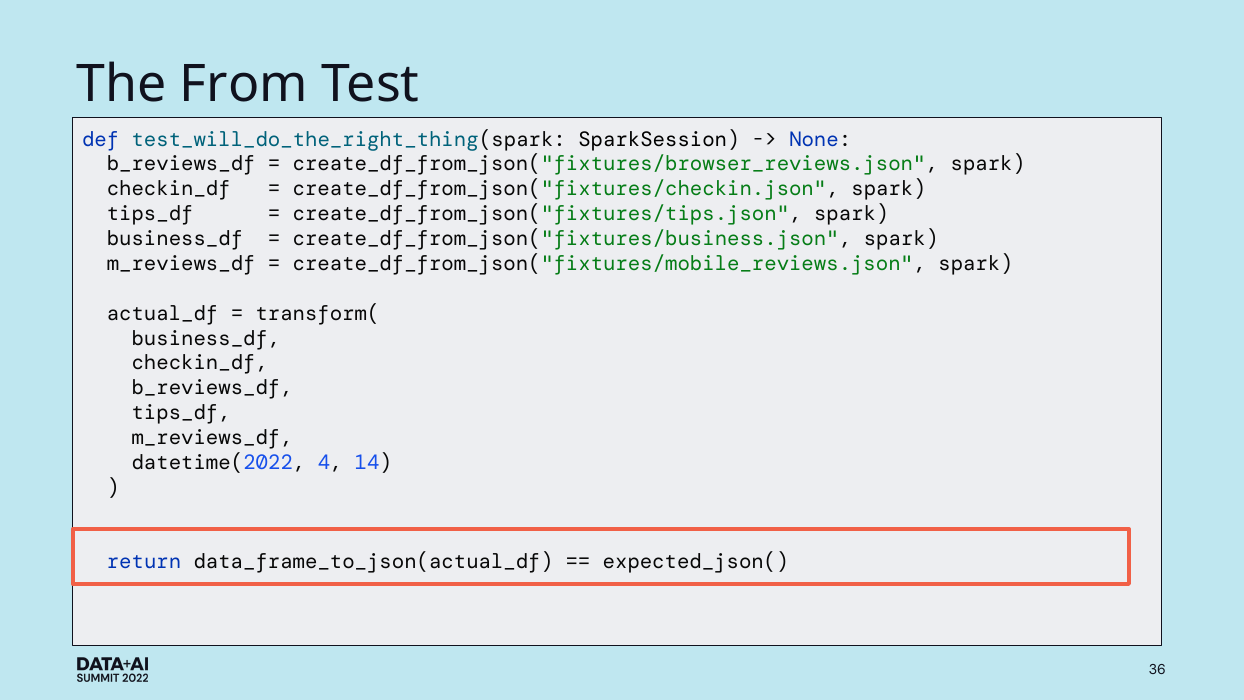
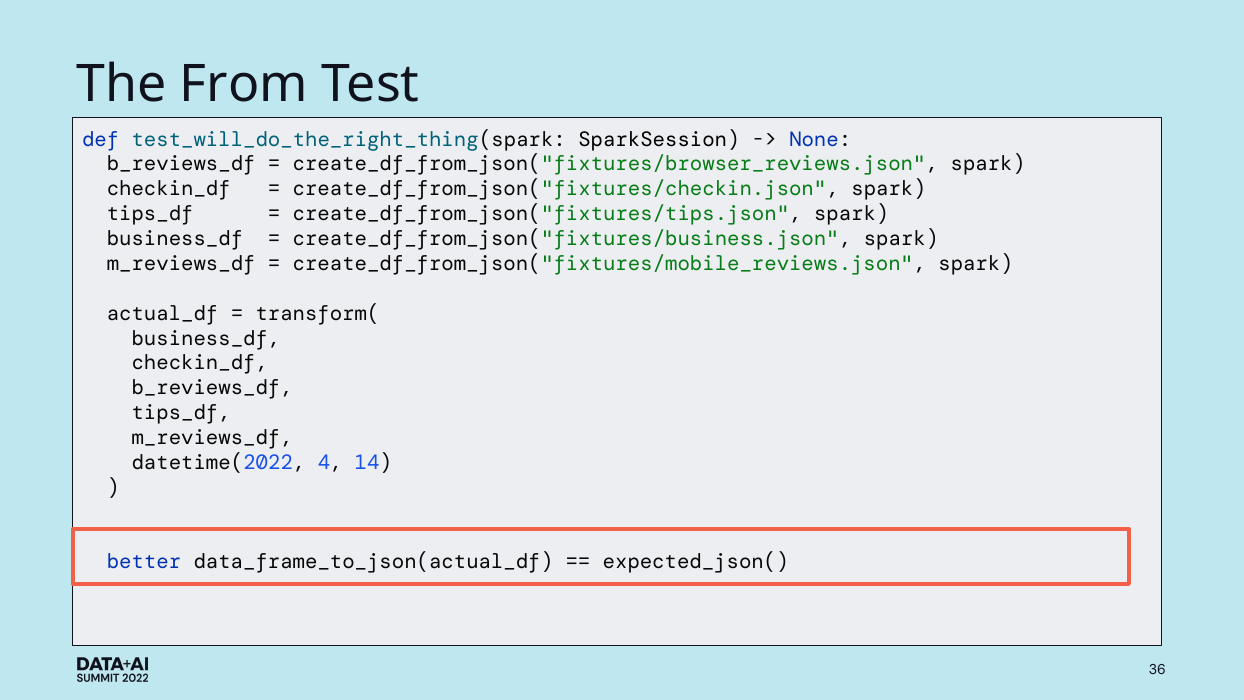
return: return -> better
